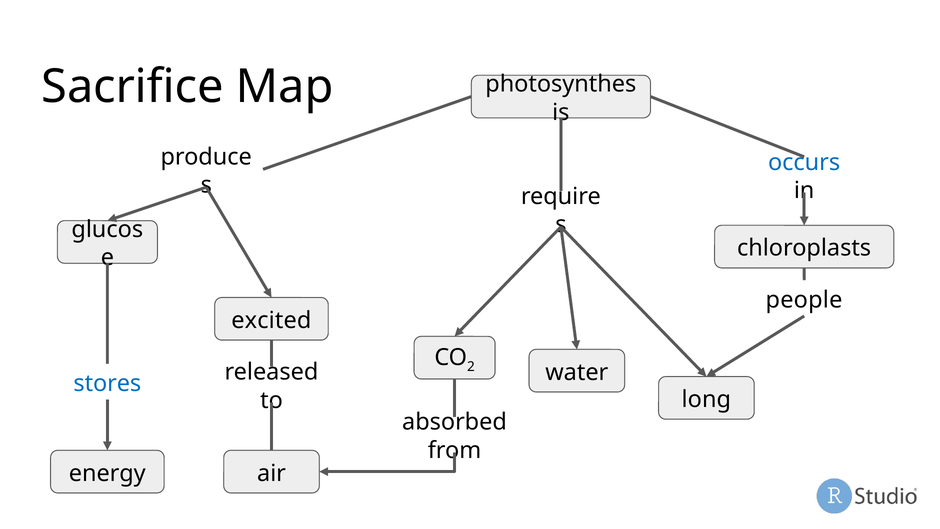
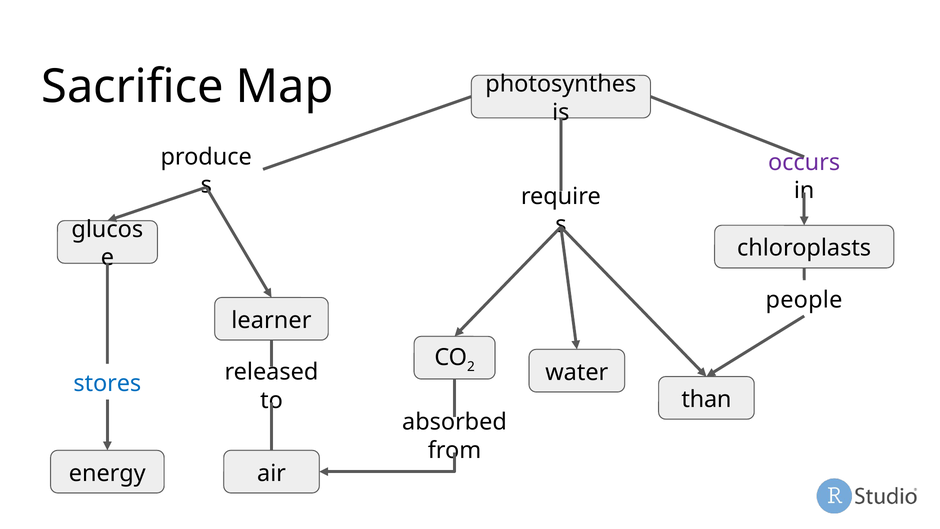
occurs colour: blue -> purple
excited: excited -> learner
long: long -> than
